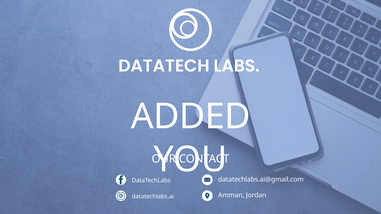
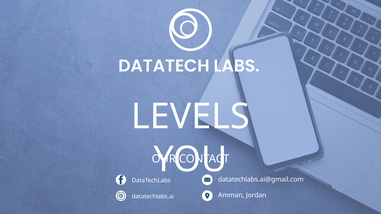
ADDED: ADDED -> LEVELS
